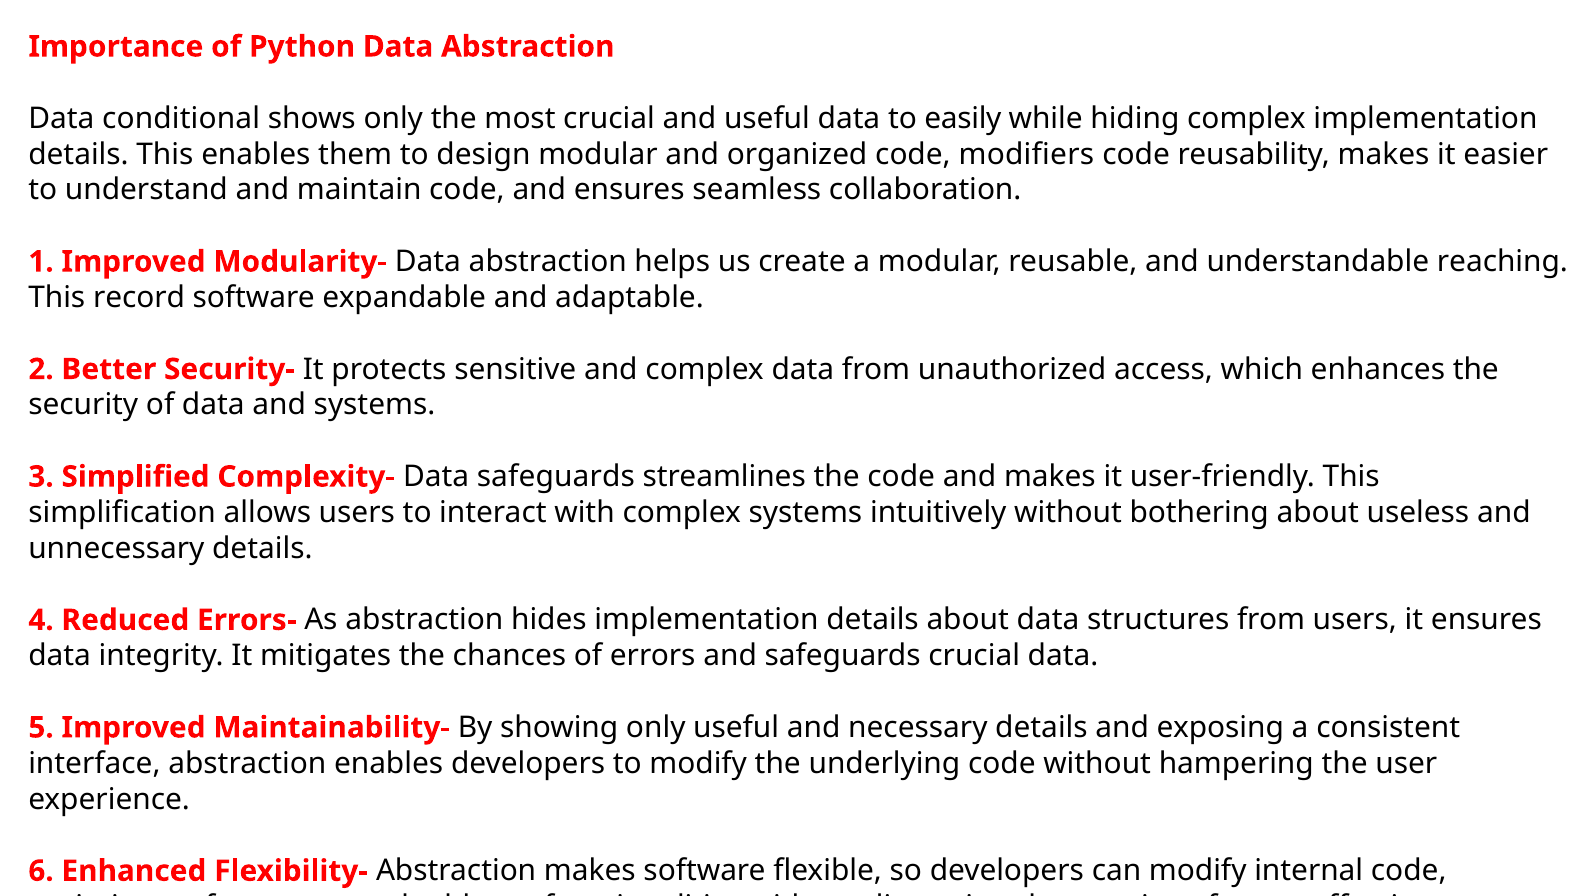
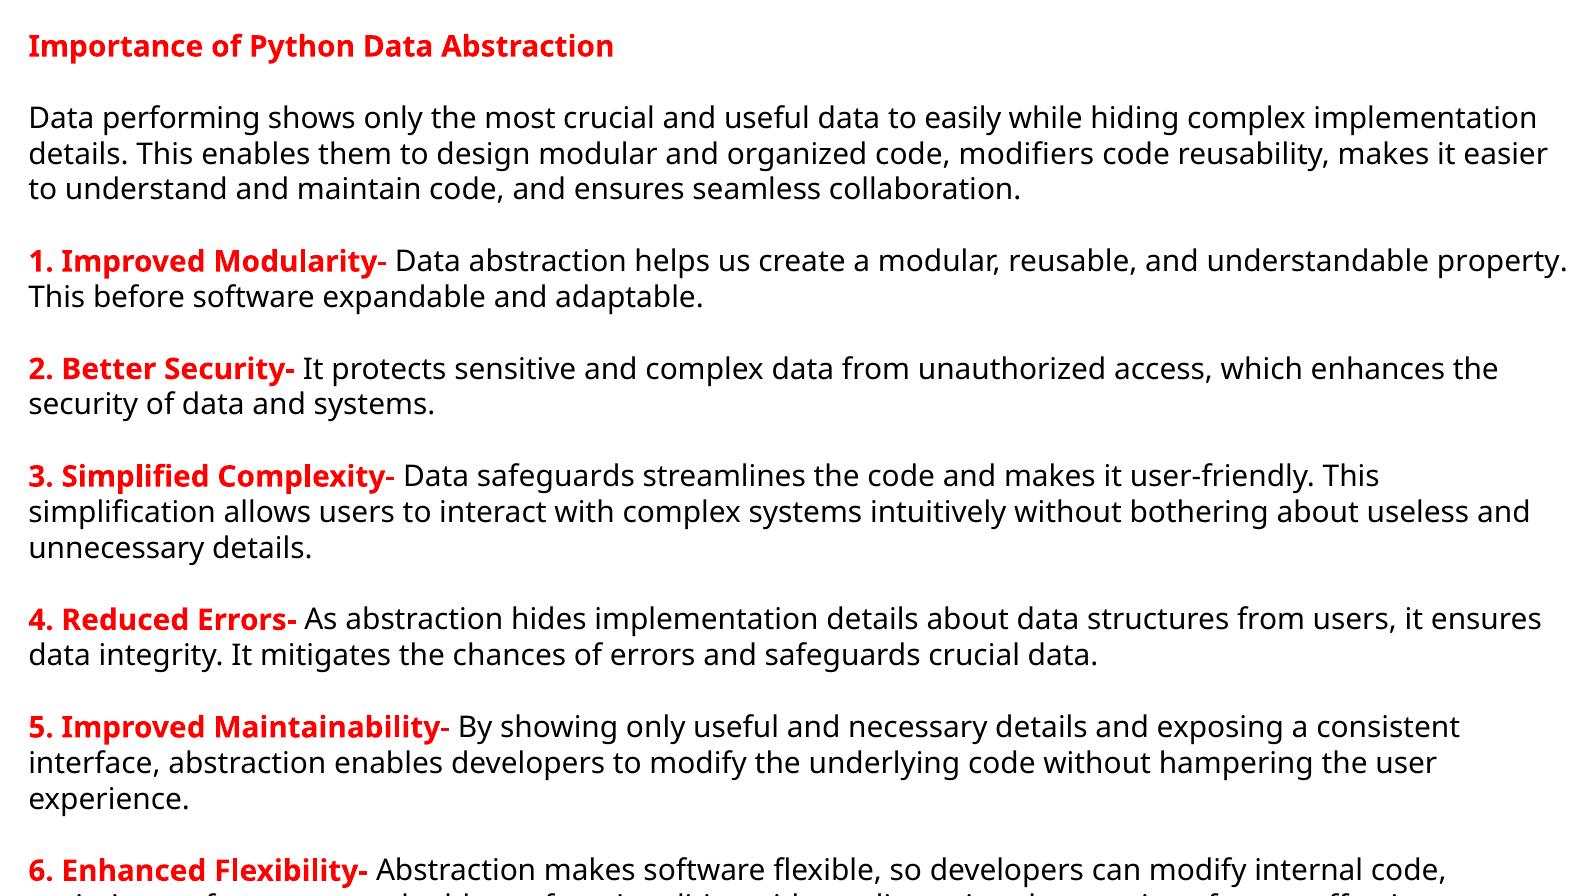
conditional: conditional -> performing
reaching: reaching -> property
record: record -> before
